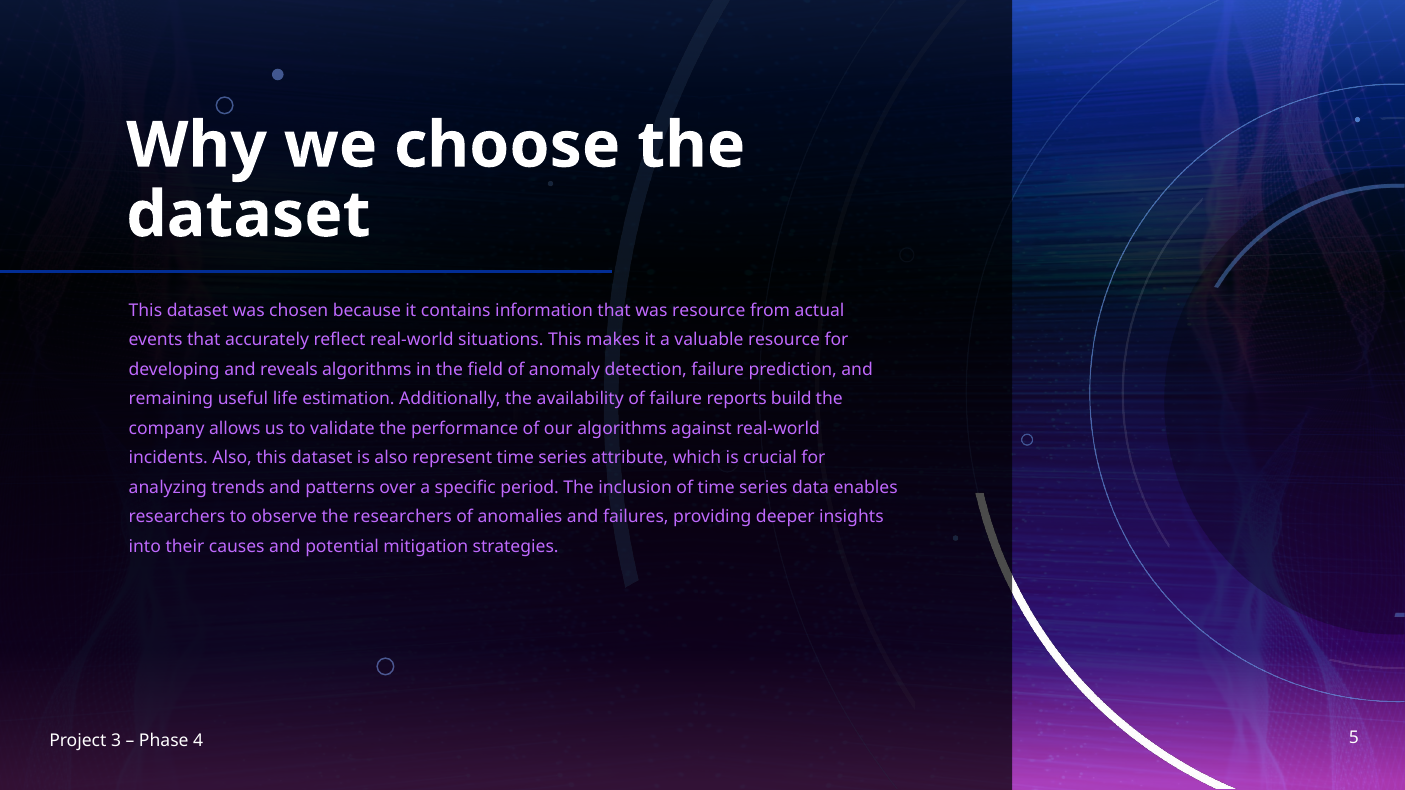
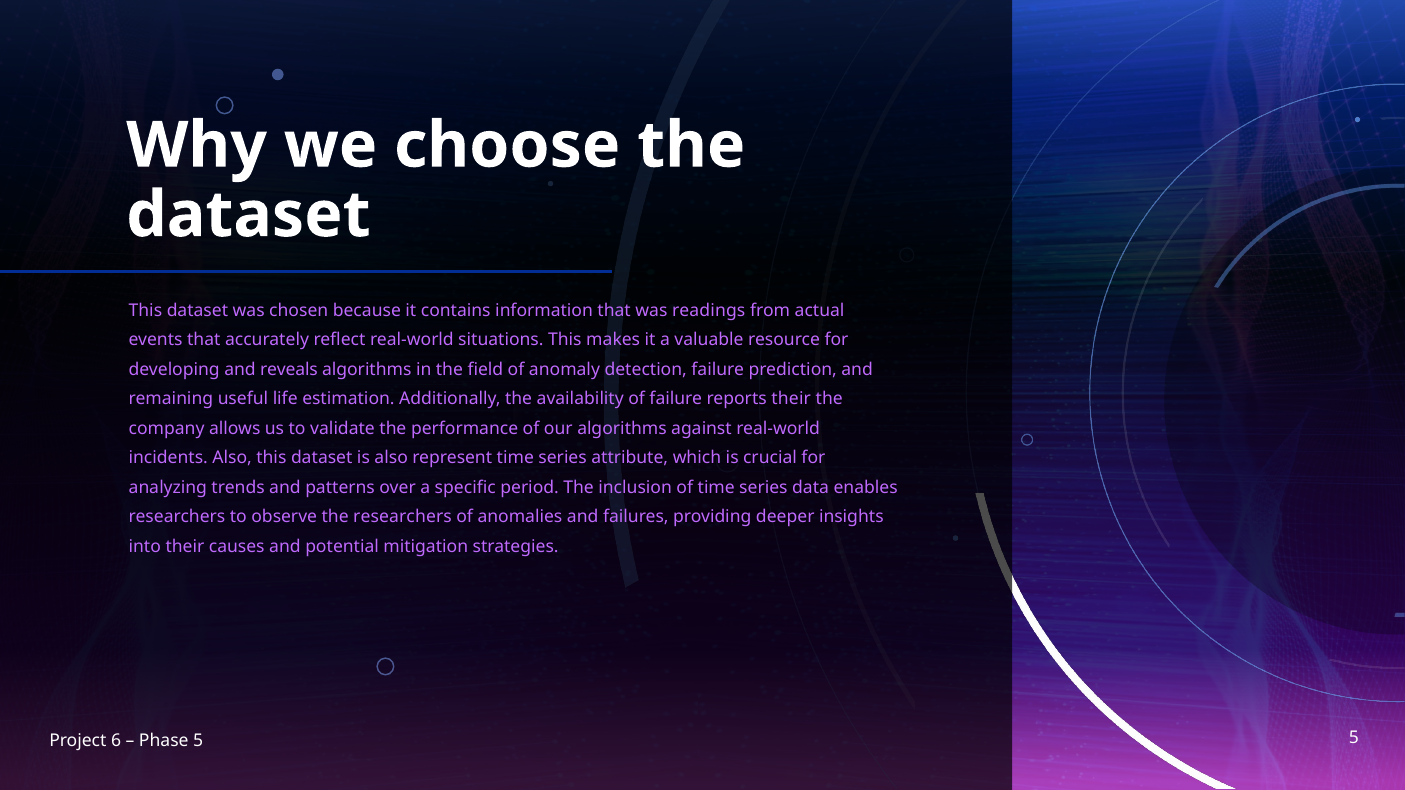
was resource: resource -> readings
reports build: build -> their
3: 3 -> 6
Phase 4: 4 -> 5
